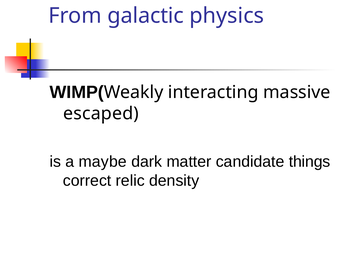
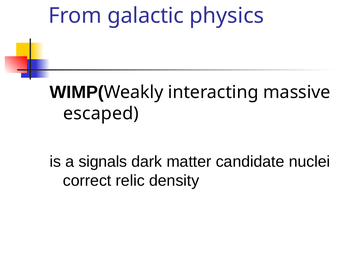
maybe: maybe -> signals
things: things -> nuclei
